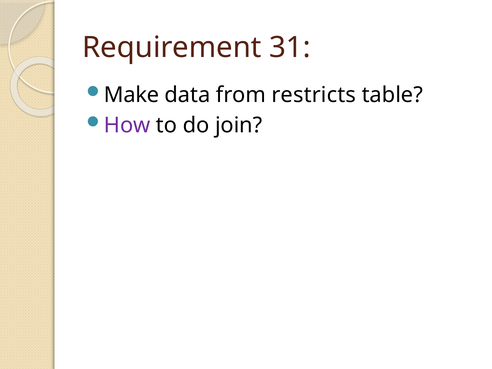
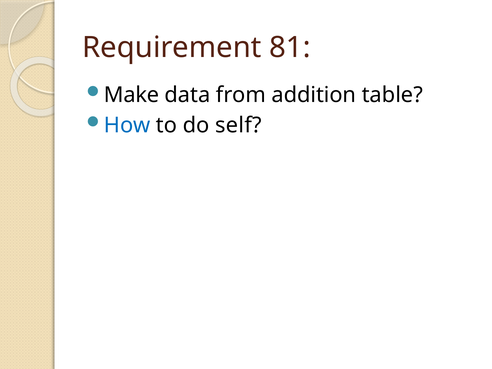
31: 31 -> 81
restricts: restricts -> addition
How colour: purple -> blue
join: join -> self
